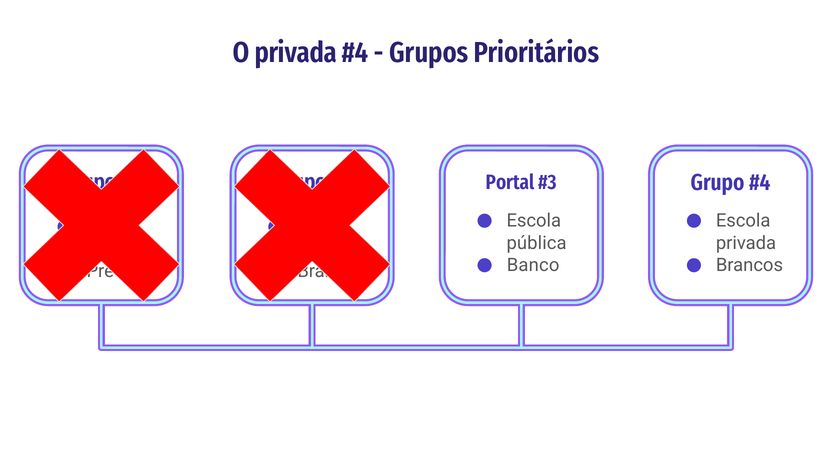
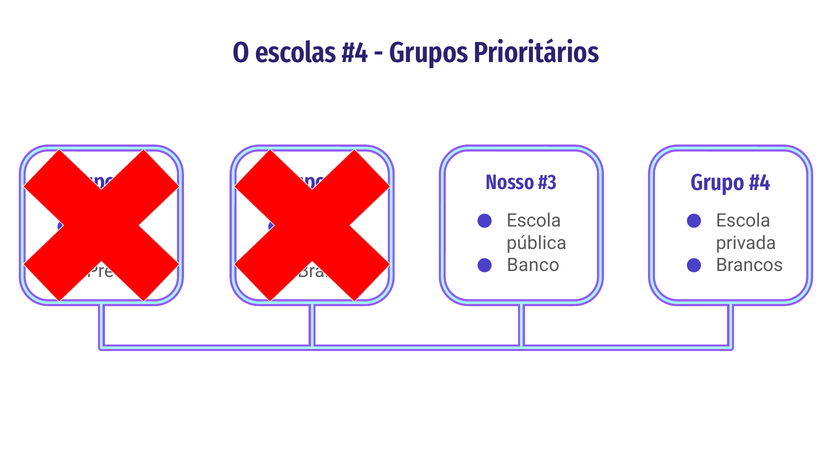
O privada: privada -> escolas
Portal: Portal -> Nosso
